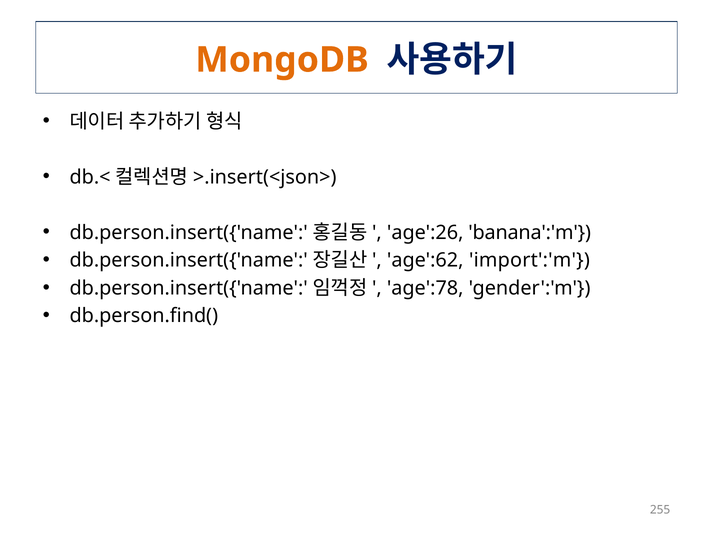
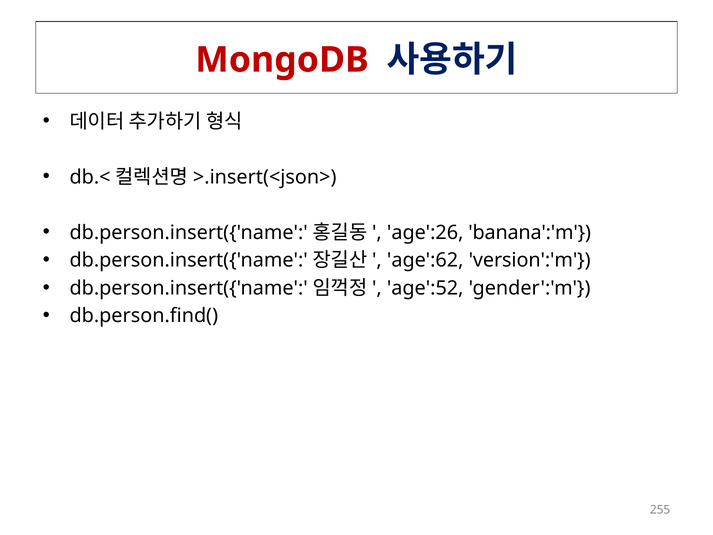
MongoDB colour: orange -> red
import':'m: import':'m -> version':'m
age':78: age':78 -> age':52
